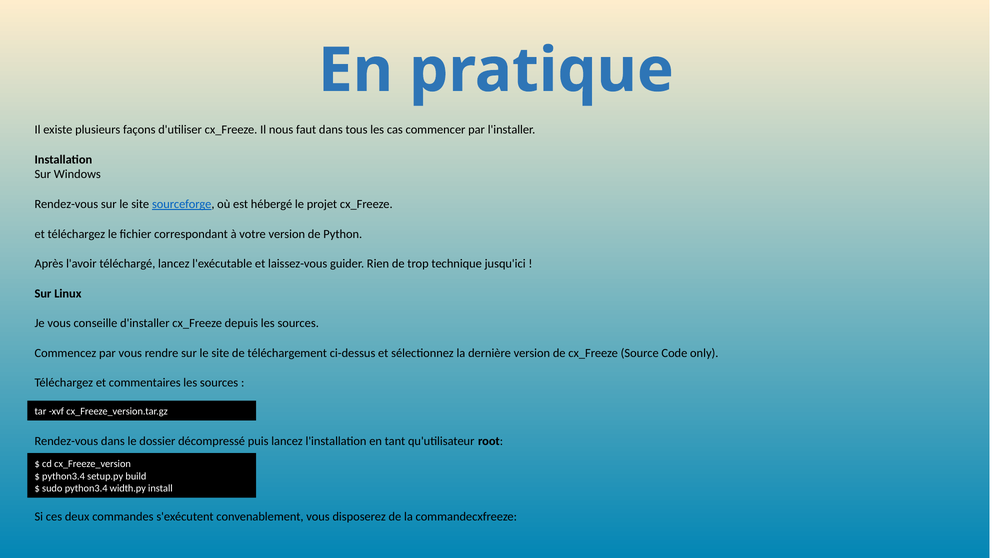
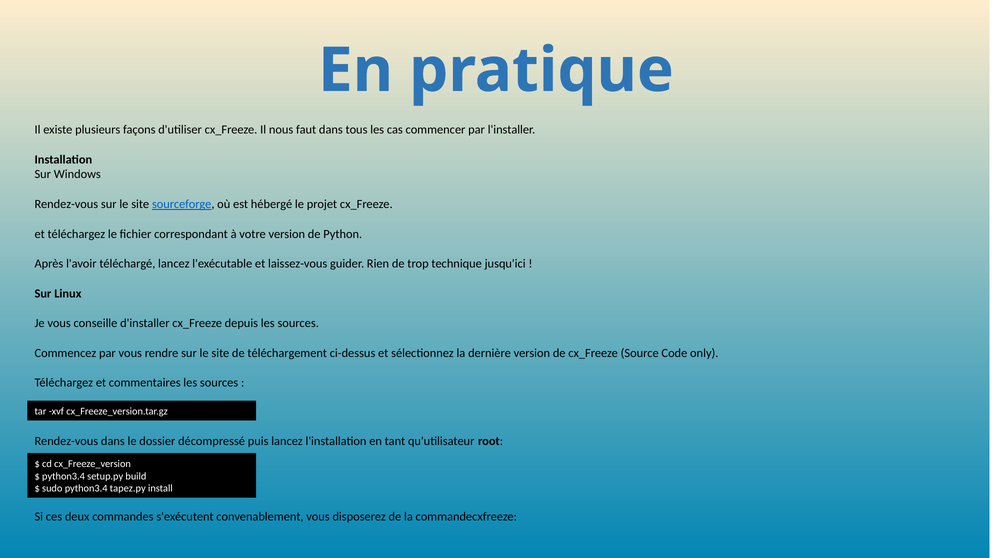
width.py: width.py -> tapez.py
